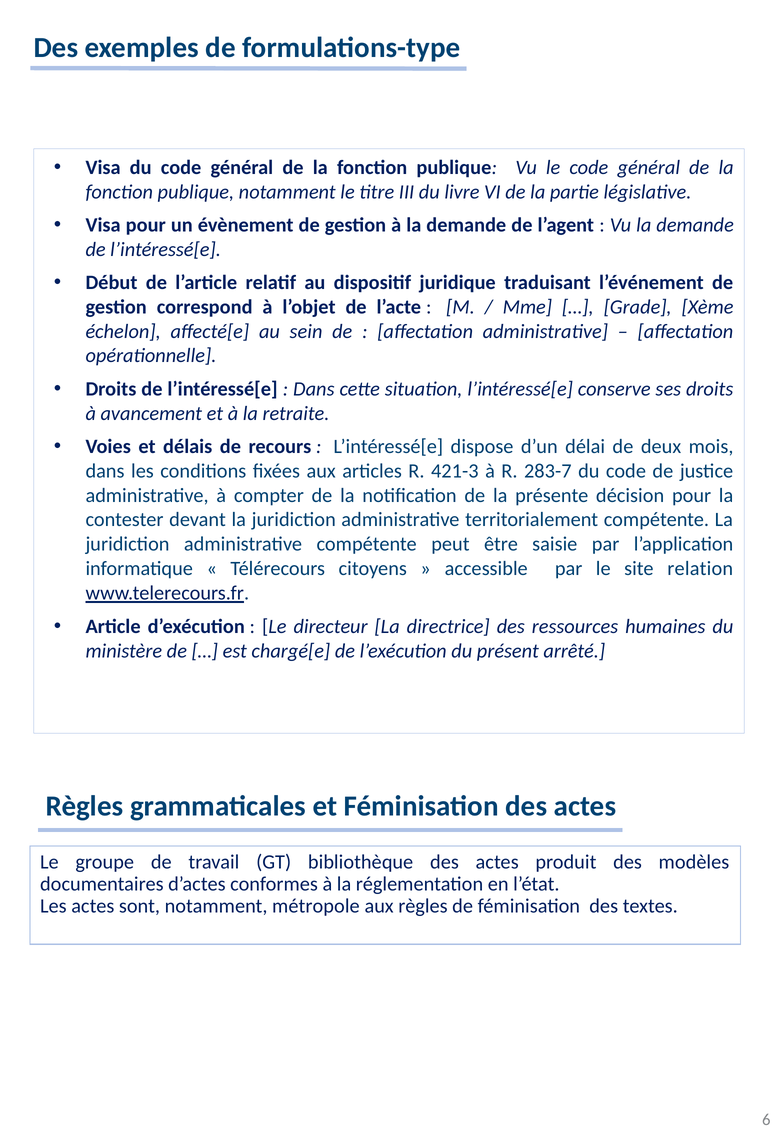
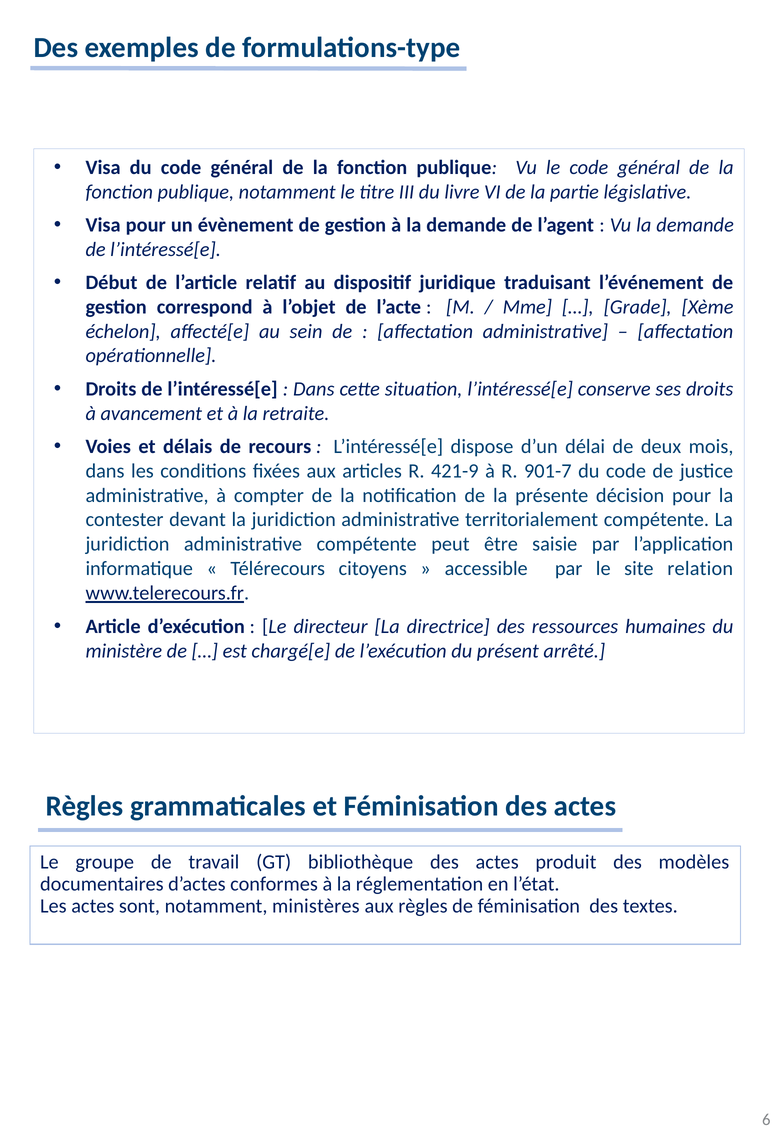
421-3: 421-3 -> 421-9
283-7: 283-7 -> 901-7
métropole: métropole -> ministères
